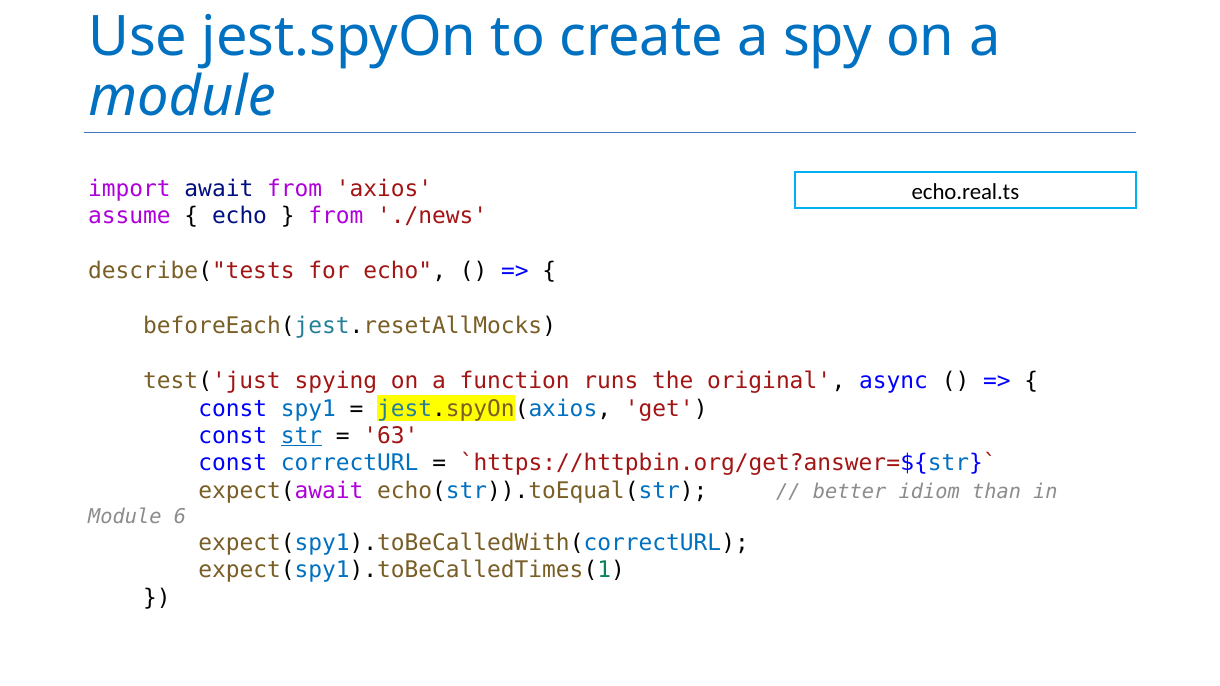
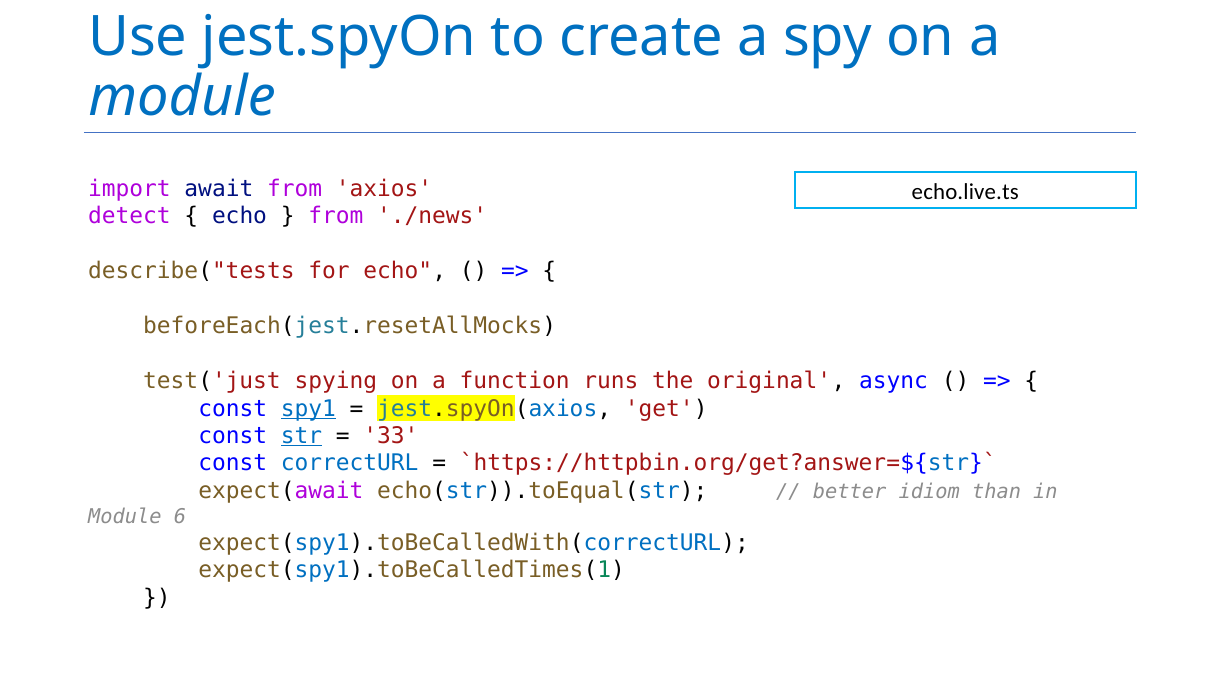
echo.real.ts: echo.real.ts -> echo.live.ts
assume: assume -> detect
spy1 underline: none -> present
63: 63 -> 33
